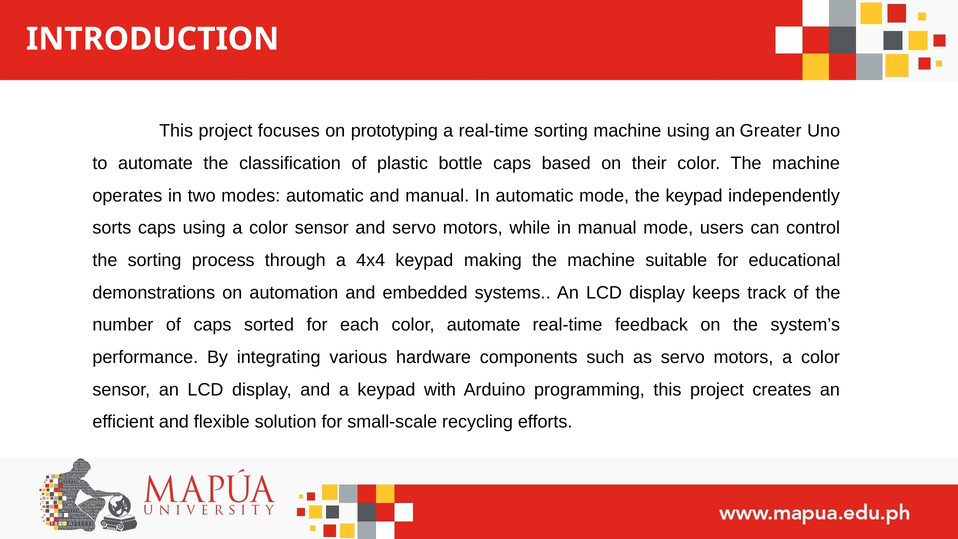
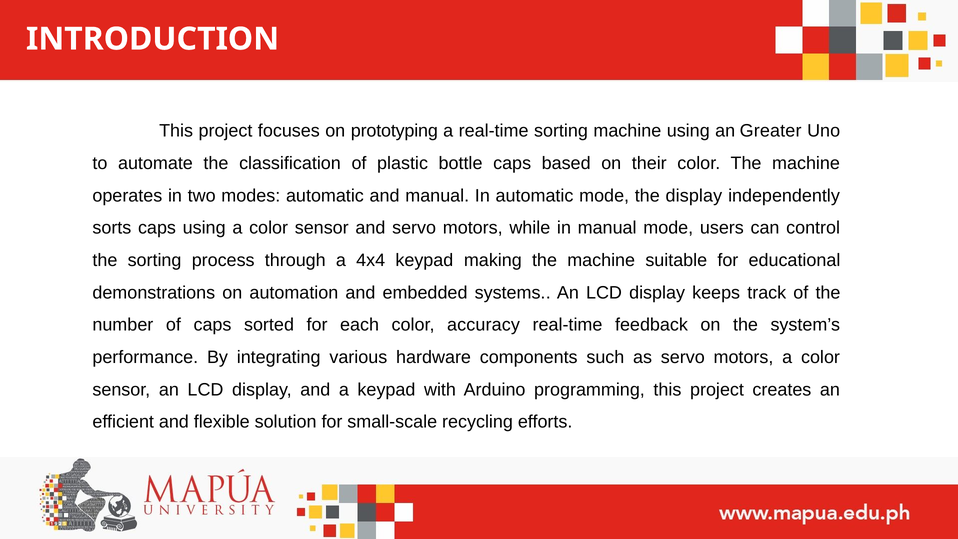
the keypad: keypad -> display
color automate: automate -> accuracy
